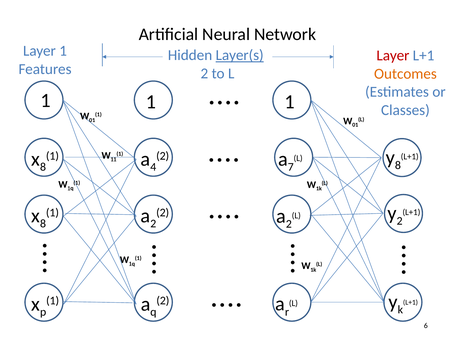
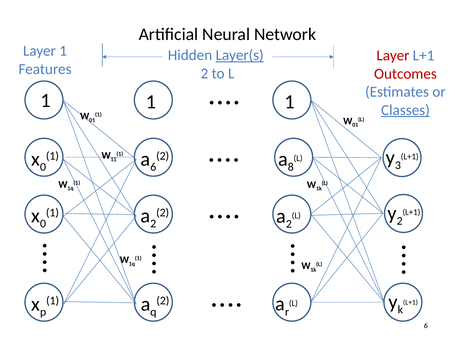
Outcomes colour: orange -> red
Classes underline: none -> present
8 at (398, 165): 8 -> 3
8 at (43, 167): 8 -> 0
4 at (153, 167): 4 -> 6
7: 7 -> 8
8 at (43, 224): 8 -> 0
